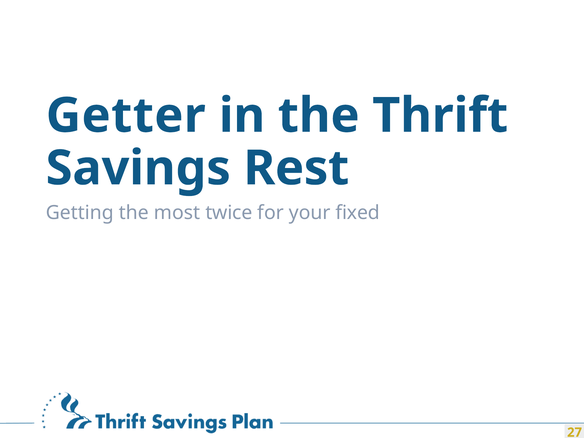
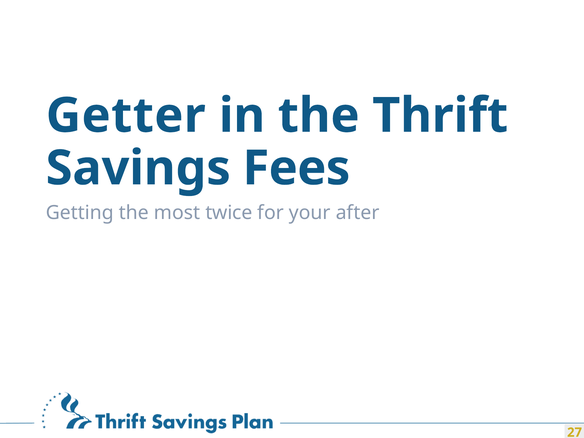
Rest: Rest -> Fees
fixed: fixed -> after
